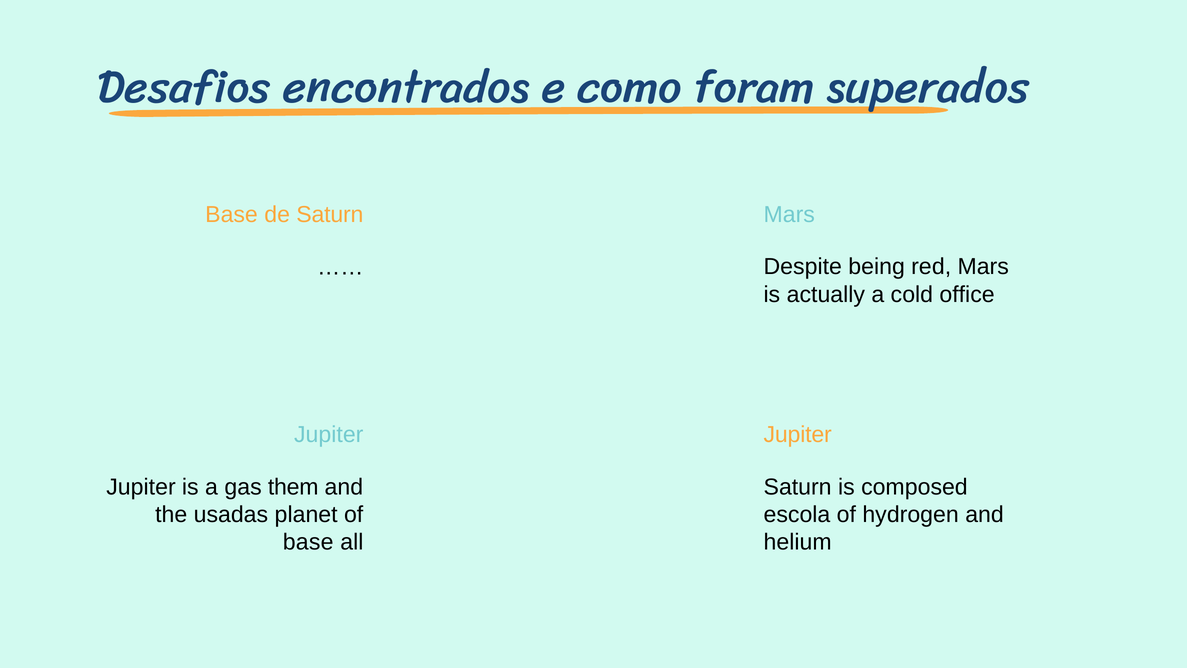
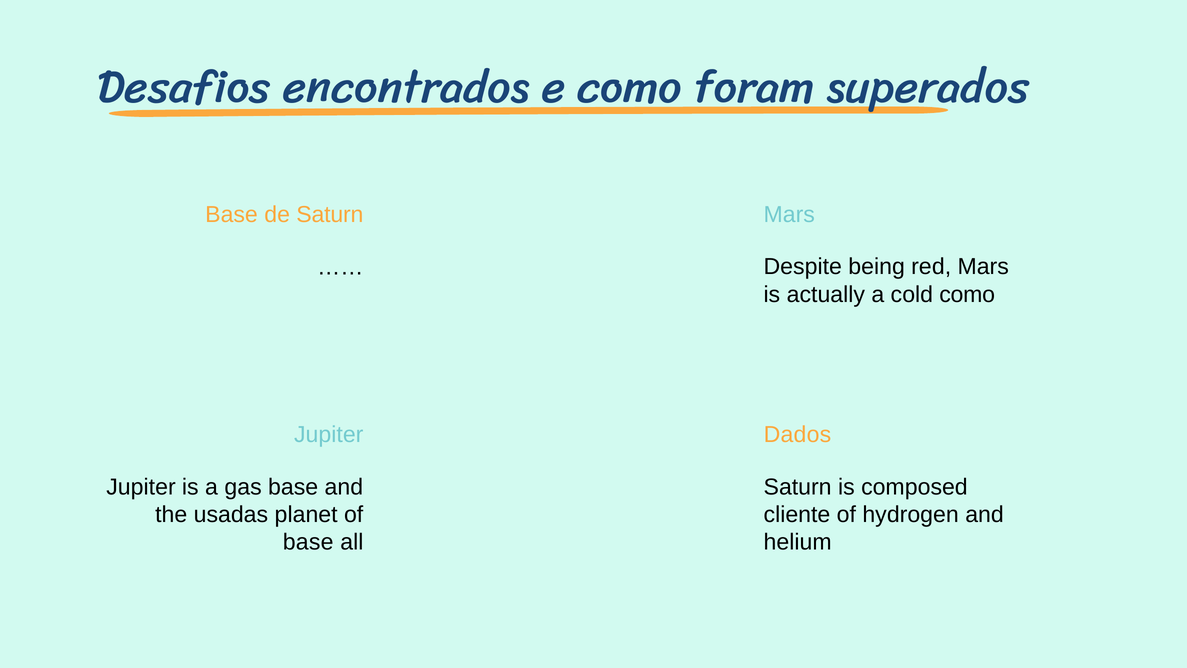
cold office: office -> como
Jupiter at (798, 434): Jupiter -> Dados
gas them: them -> base
escola: escola -> cliente
